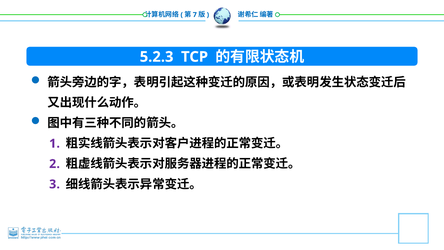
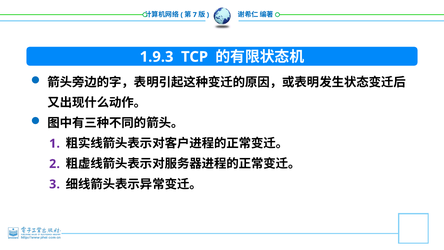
5.2.3: 5.2.3 -> 1.9.3
